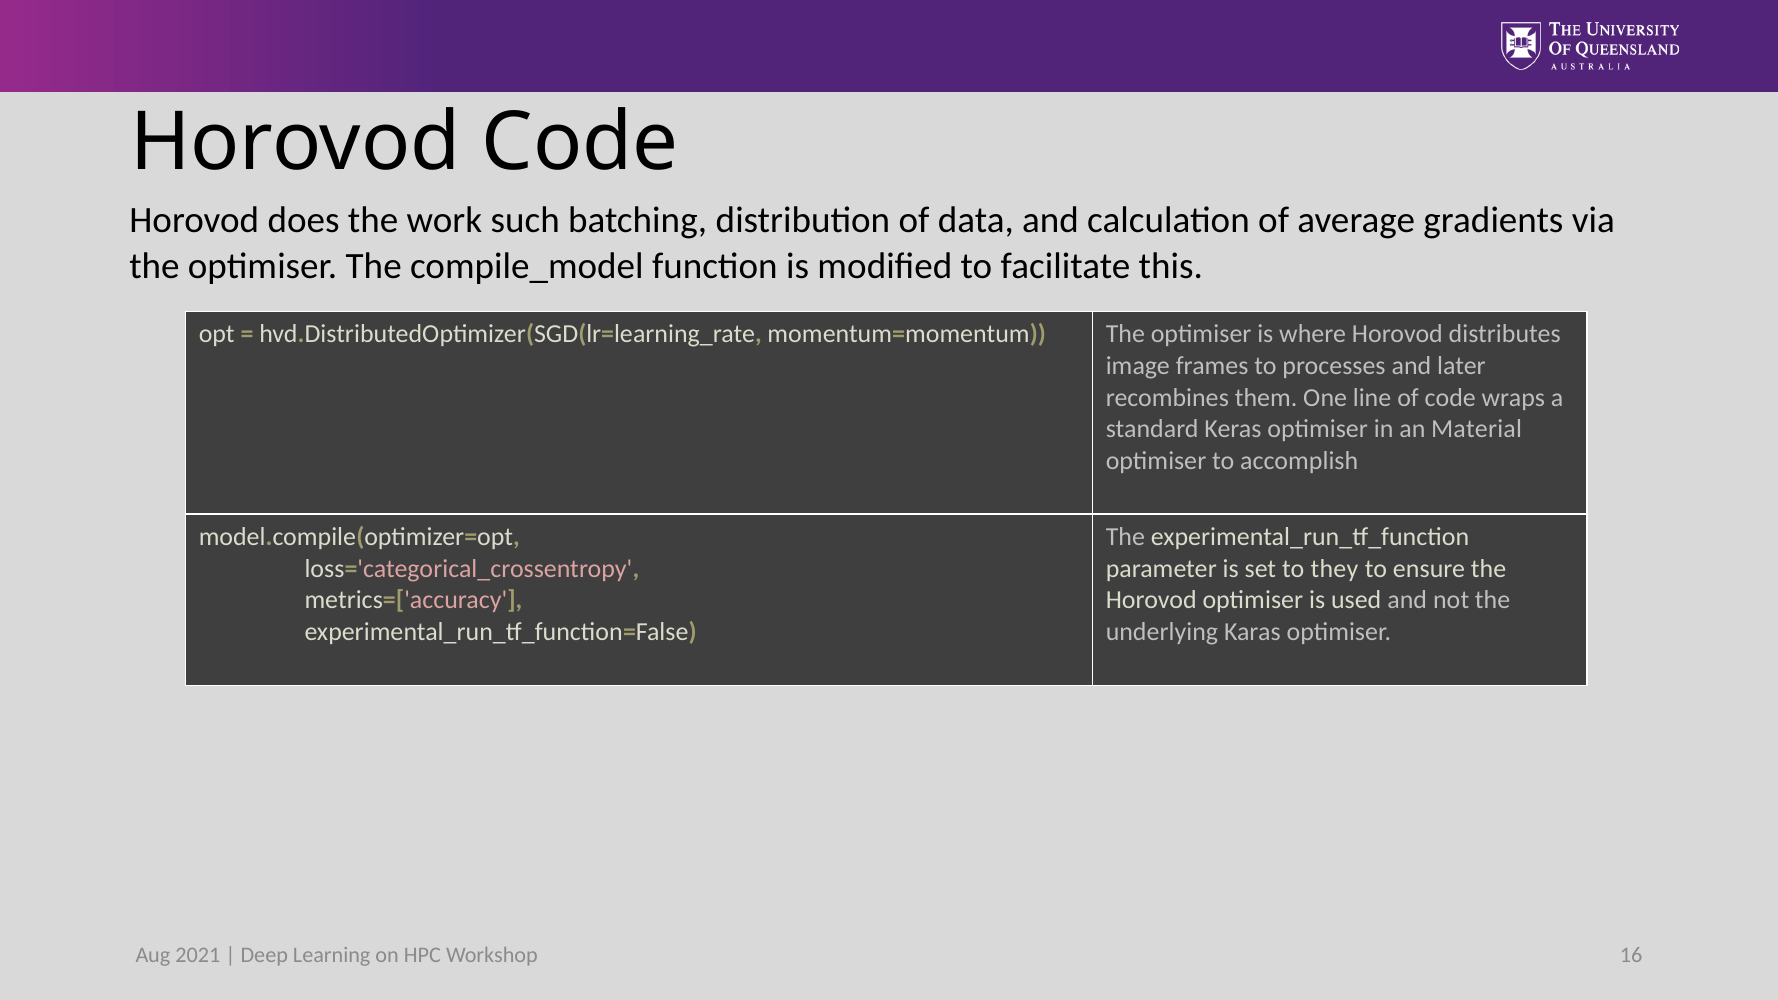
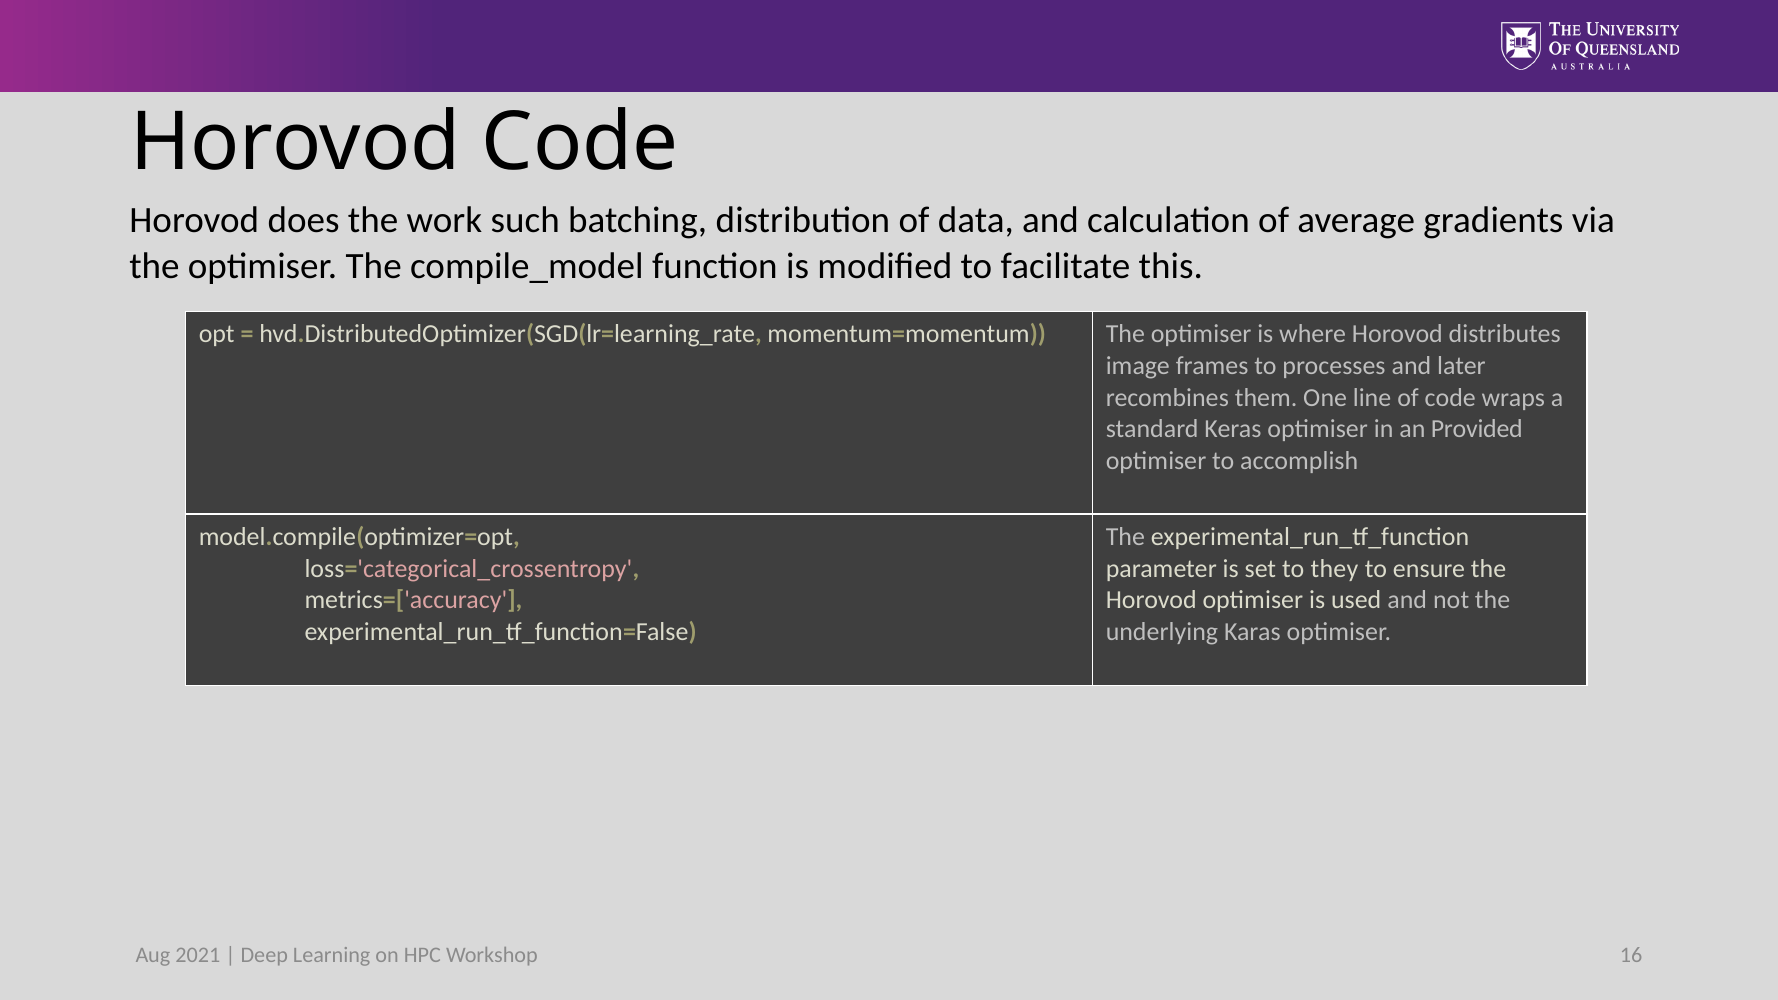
Material: Material -> Provided
